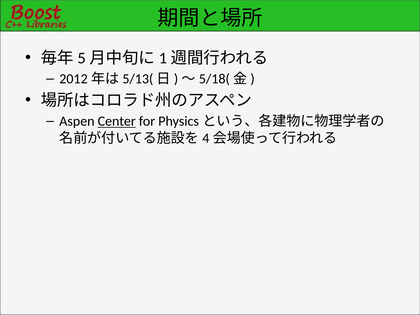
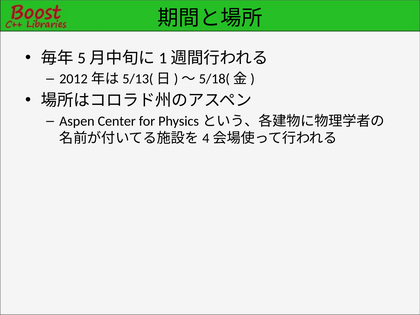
Center underline: present -> none
